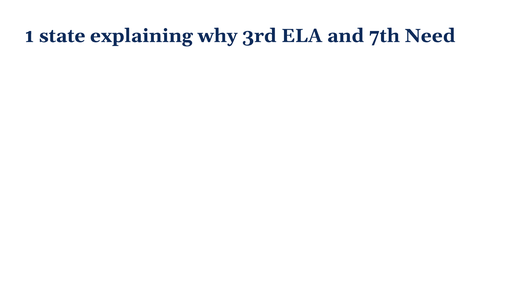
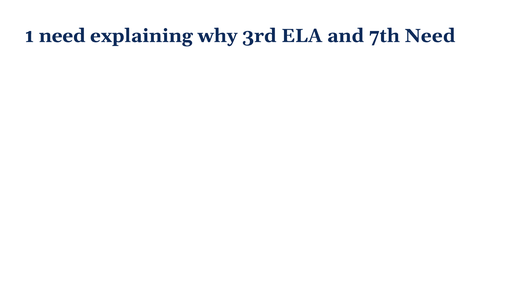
1 state: state -> need
